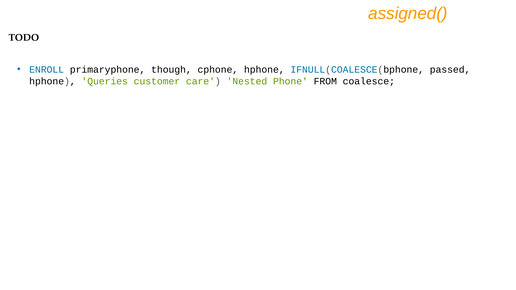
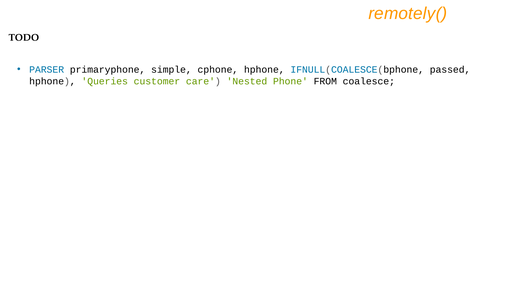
assigned(: assigned( -> remotely(
ENROLL: ENROLL -> PARSER
though: though -> simple
